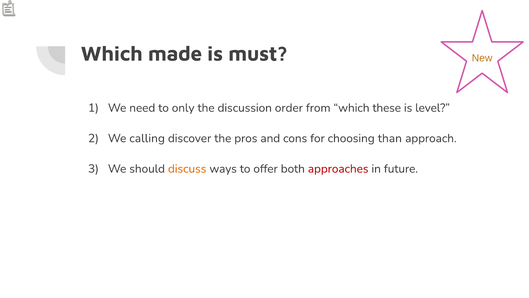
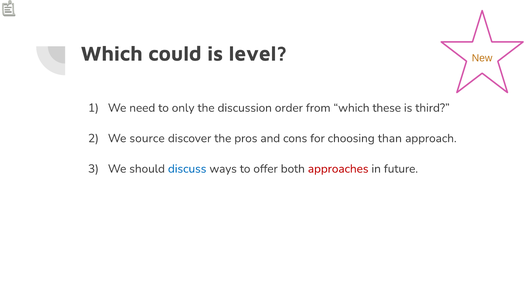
made: made -> could
must: must -> level
level: level -> third
calling: calling -> source
discuss colour: orange -> blue
